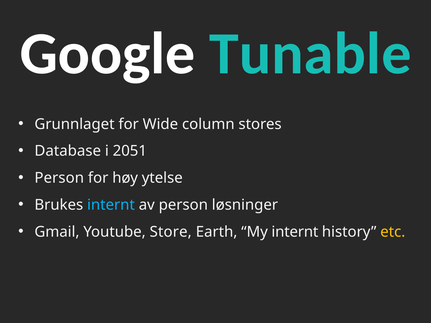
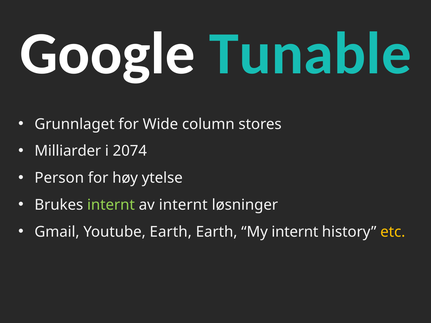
Database: Database -> Milliarder
2051: 2051 -> 2074
internt at (111, 205) colour: light blue -> light green
av person: person -> internt
Youtube Store: Store -> Earth
